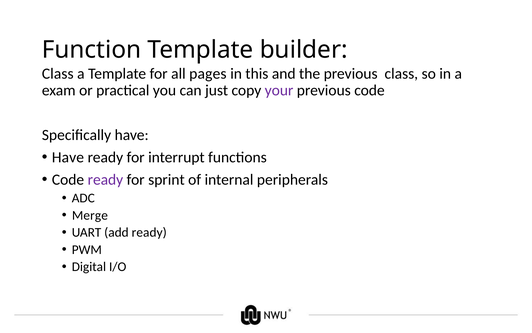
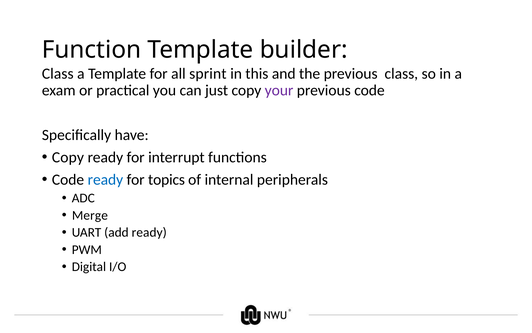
pages: pages -> sprint
Have at (68, 157): Have -> Copy
ready at (105, 180) colour: purple -> blue
sprint: sprint -> topics
